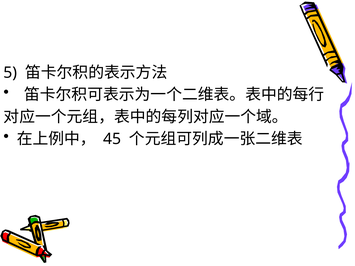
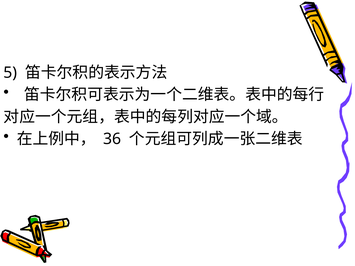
45: 45 -> 36
